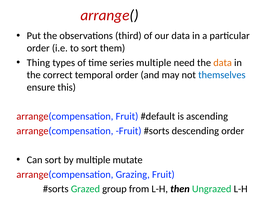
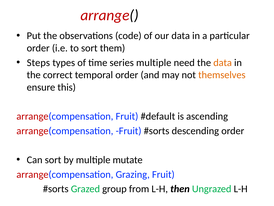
third: third -> code
Thing: Thing -> Steps
themselves colour: blue -> orange
